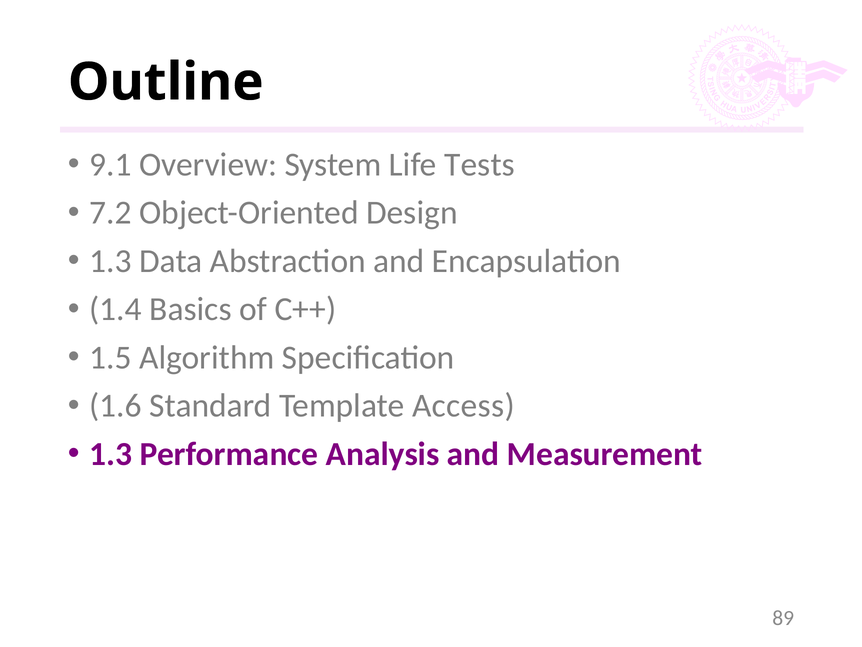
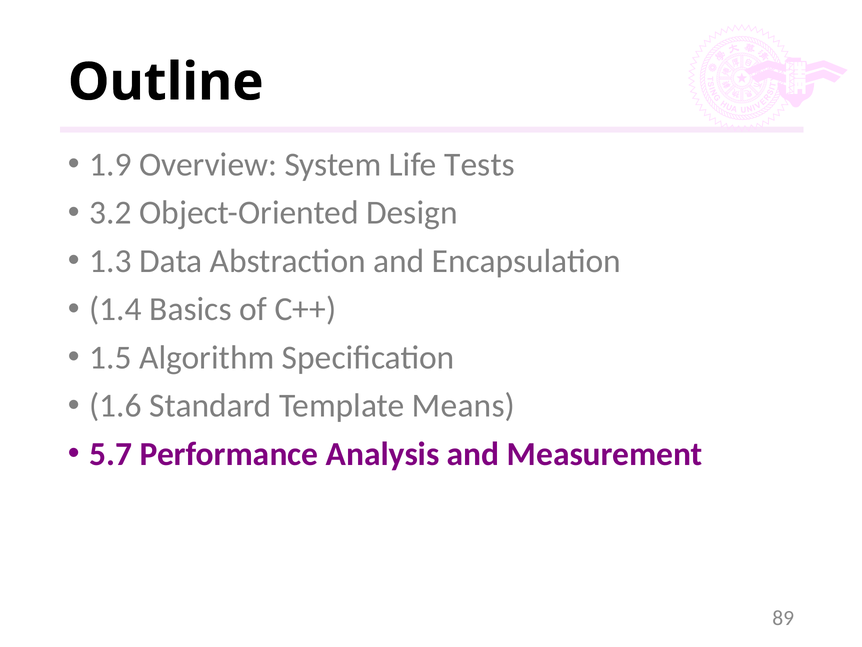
9.1: 9.1 -> 1.9
7.2: 7.2 -> 3.2
Access: Access -> Means
1.3 at (111, 454): 1.3 -> 5.7
